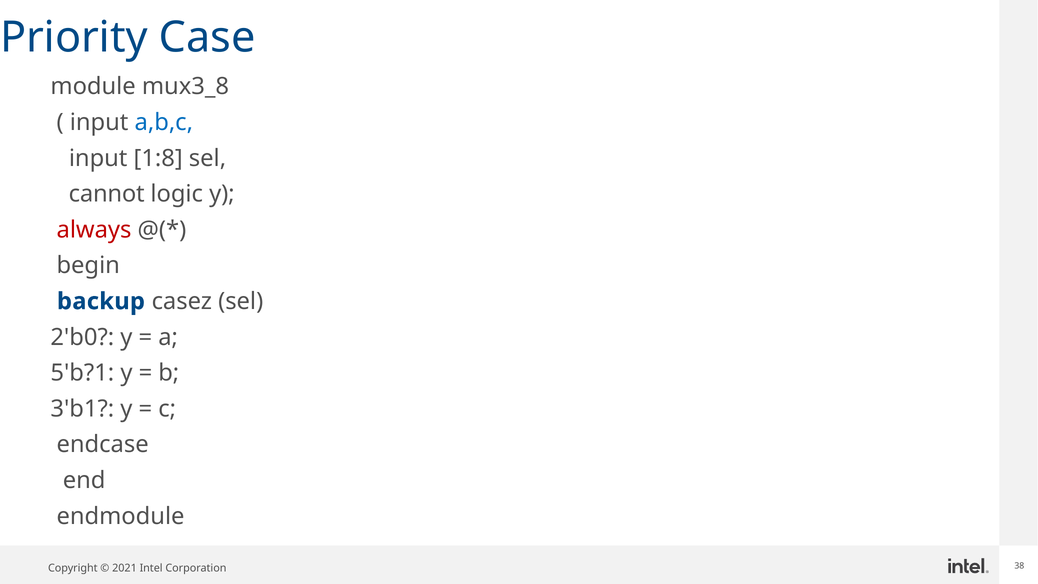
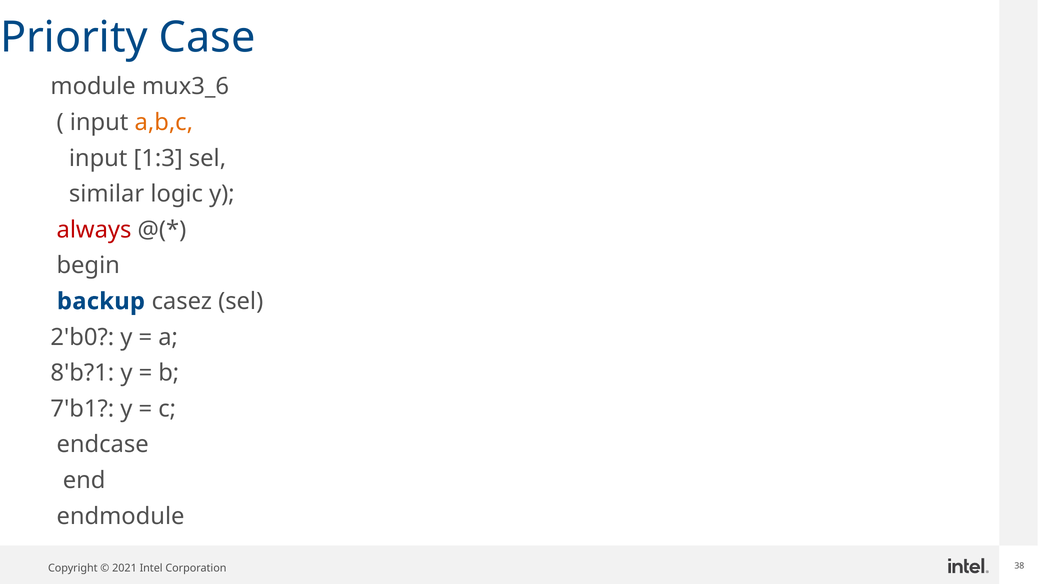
mux3_8: mux3_8 -> mux3_6
a,b,c colour: blue -> orange
1:8: 1:8 -> 1:3
cannot: cannot -> similar
5'b?1: 5'b?1 -> 8'b?1
3'b1: 3'b1 -> 7'b1
